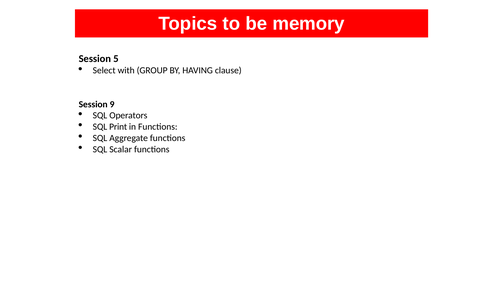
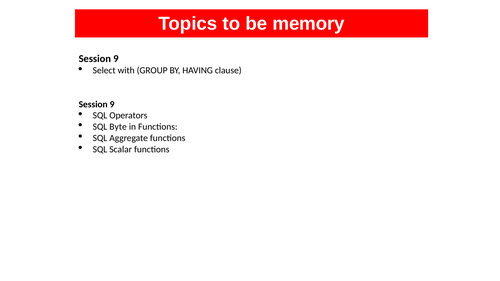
5 at (116, 59): 5 -> 9
Print: Print -> Byte
